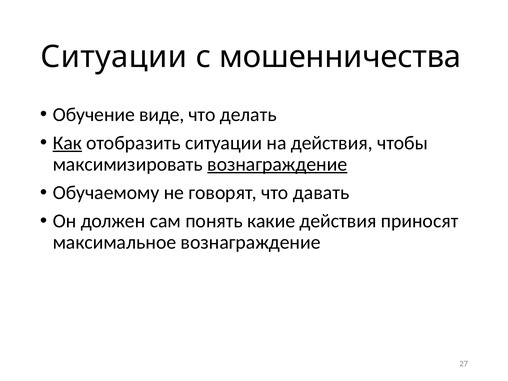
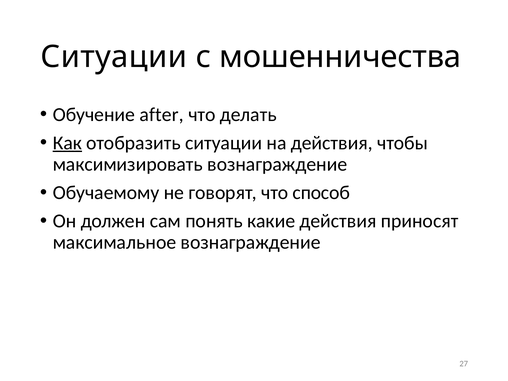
виде: виде -> after
вознаграждение at (277, 164) underline: present -> none
давать: давать -> способ
